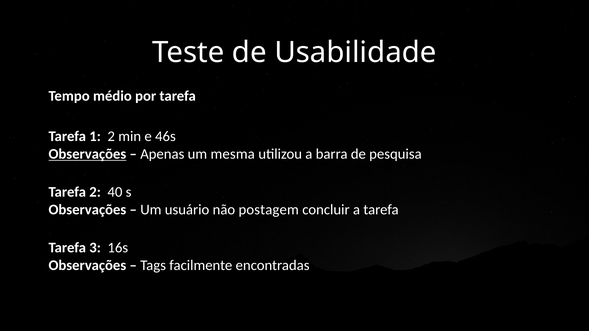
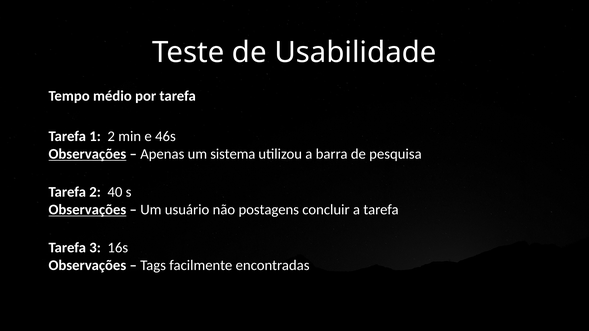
mesma: mesma -> sistema
Observações at (87, 210) underline: none -> present
postagem: postagem -> postagens
